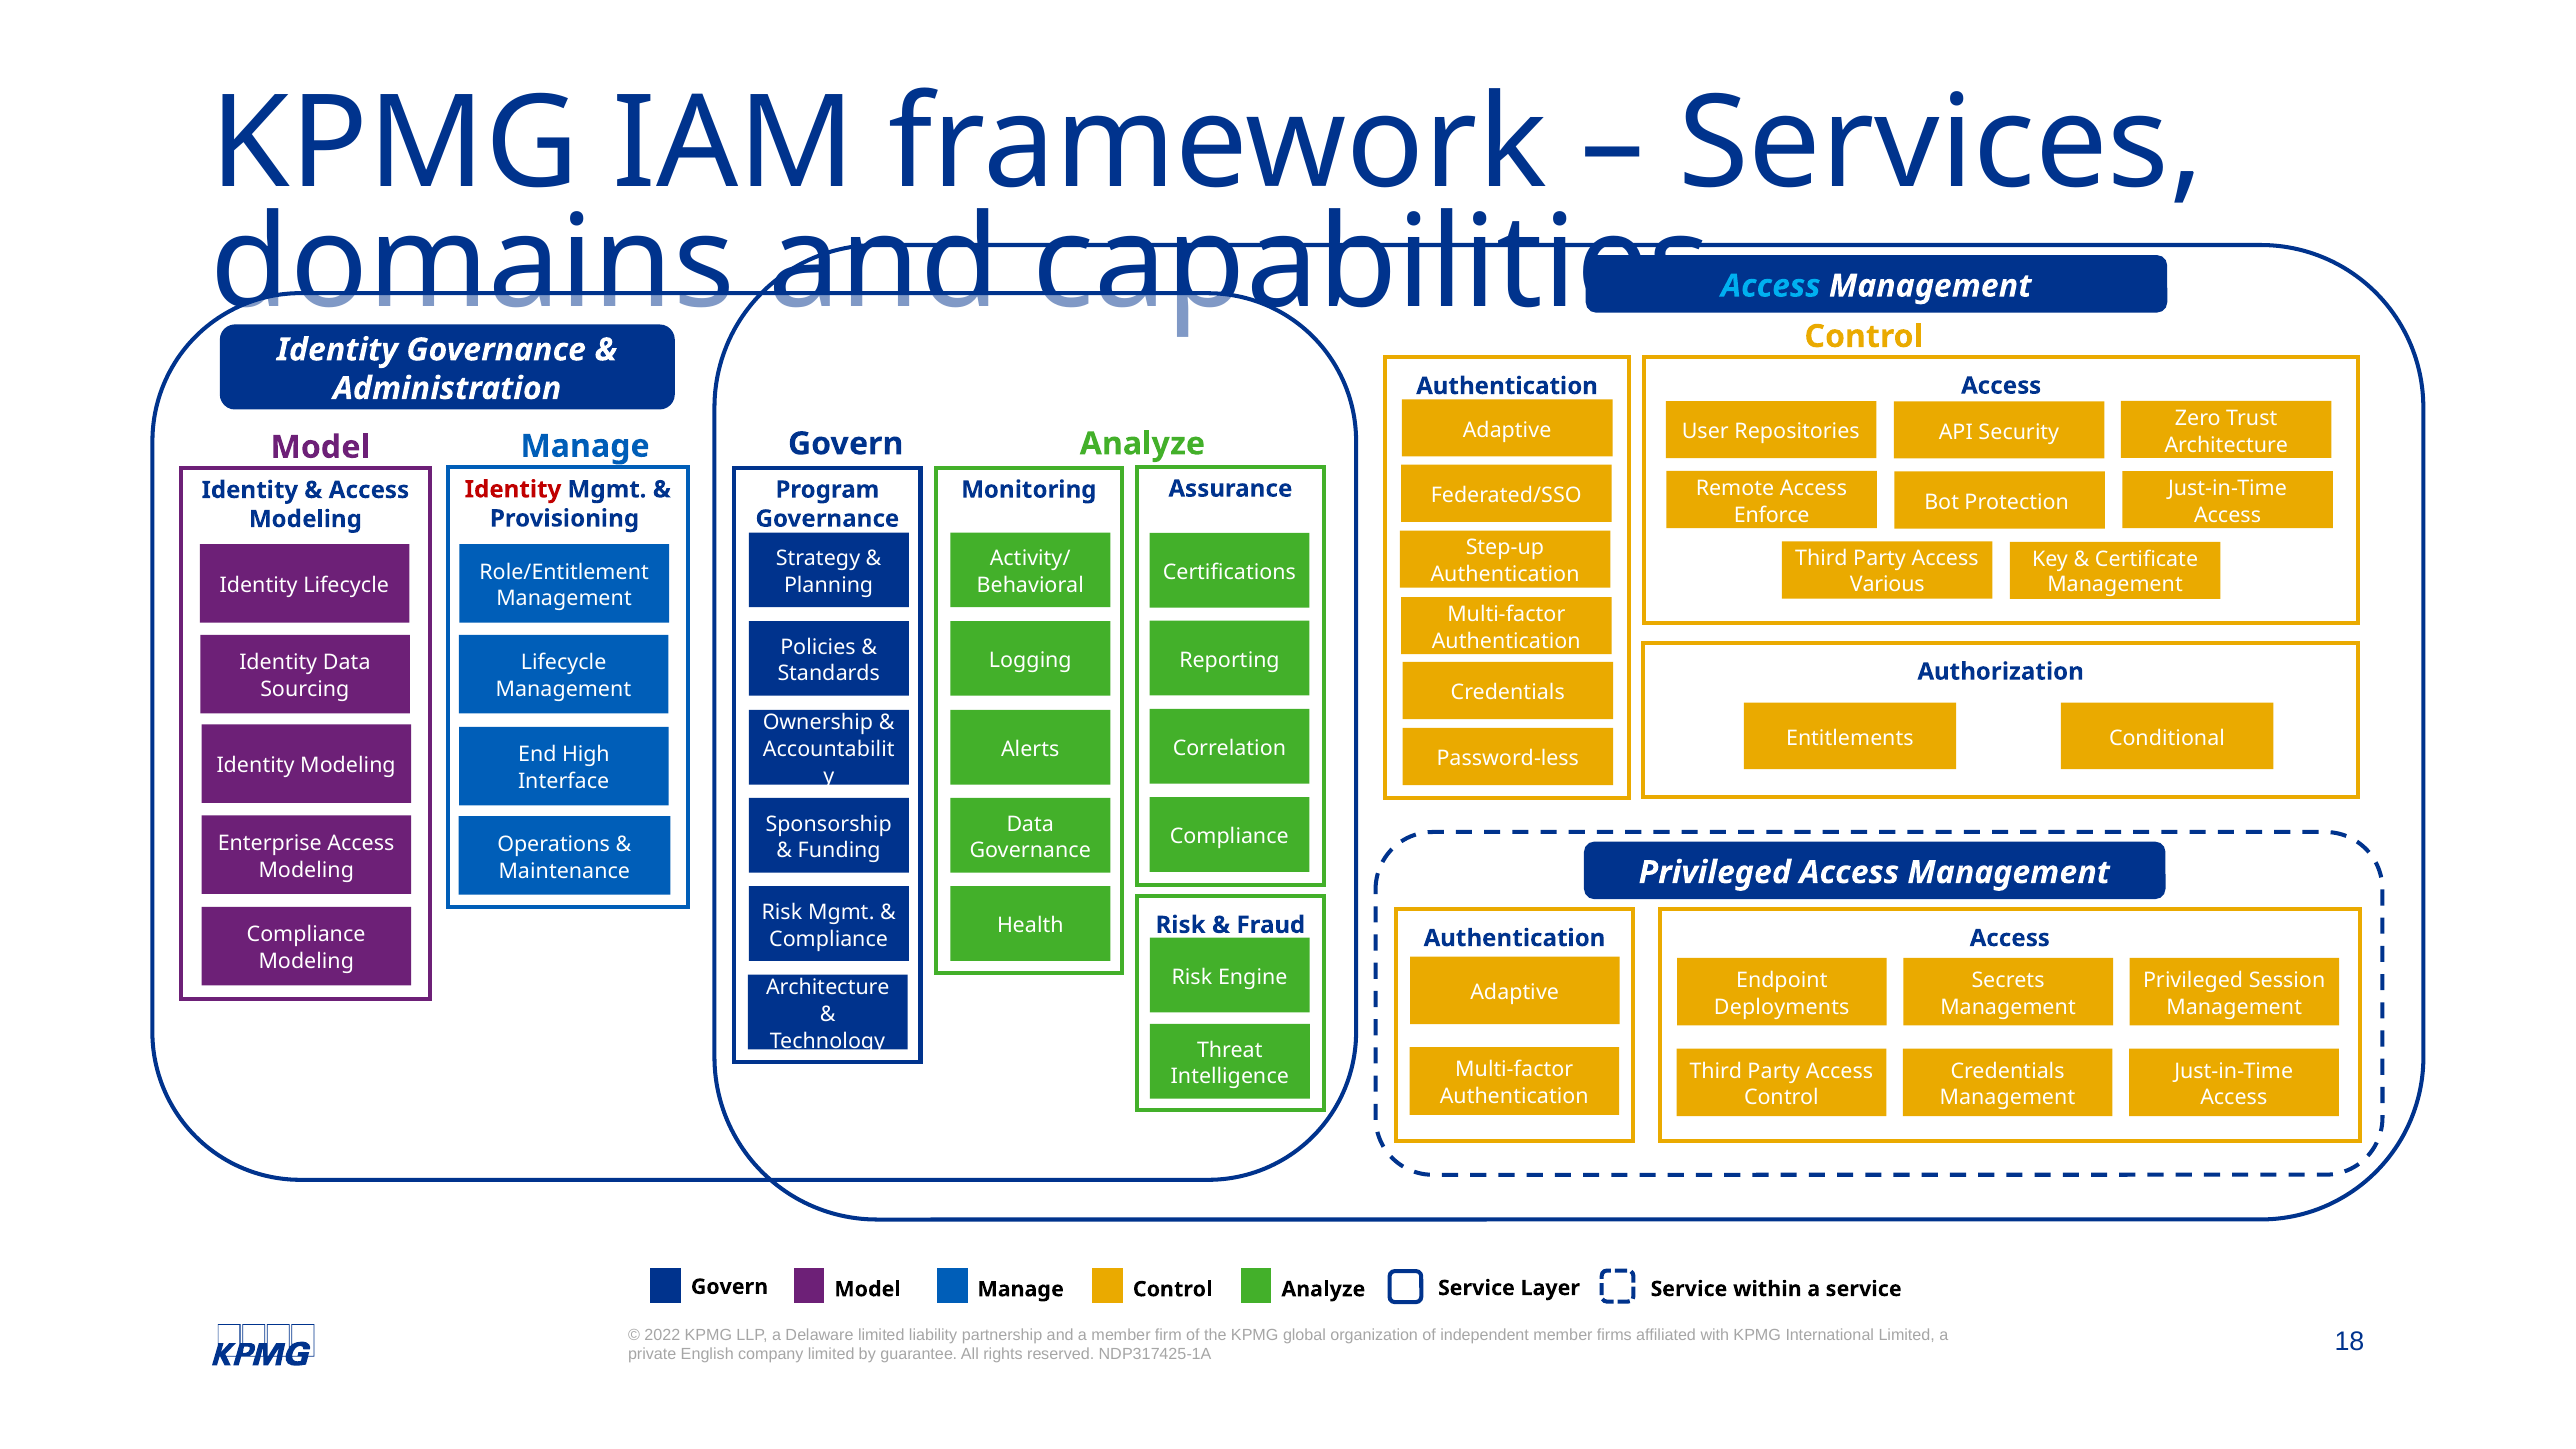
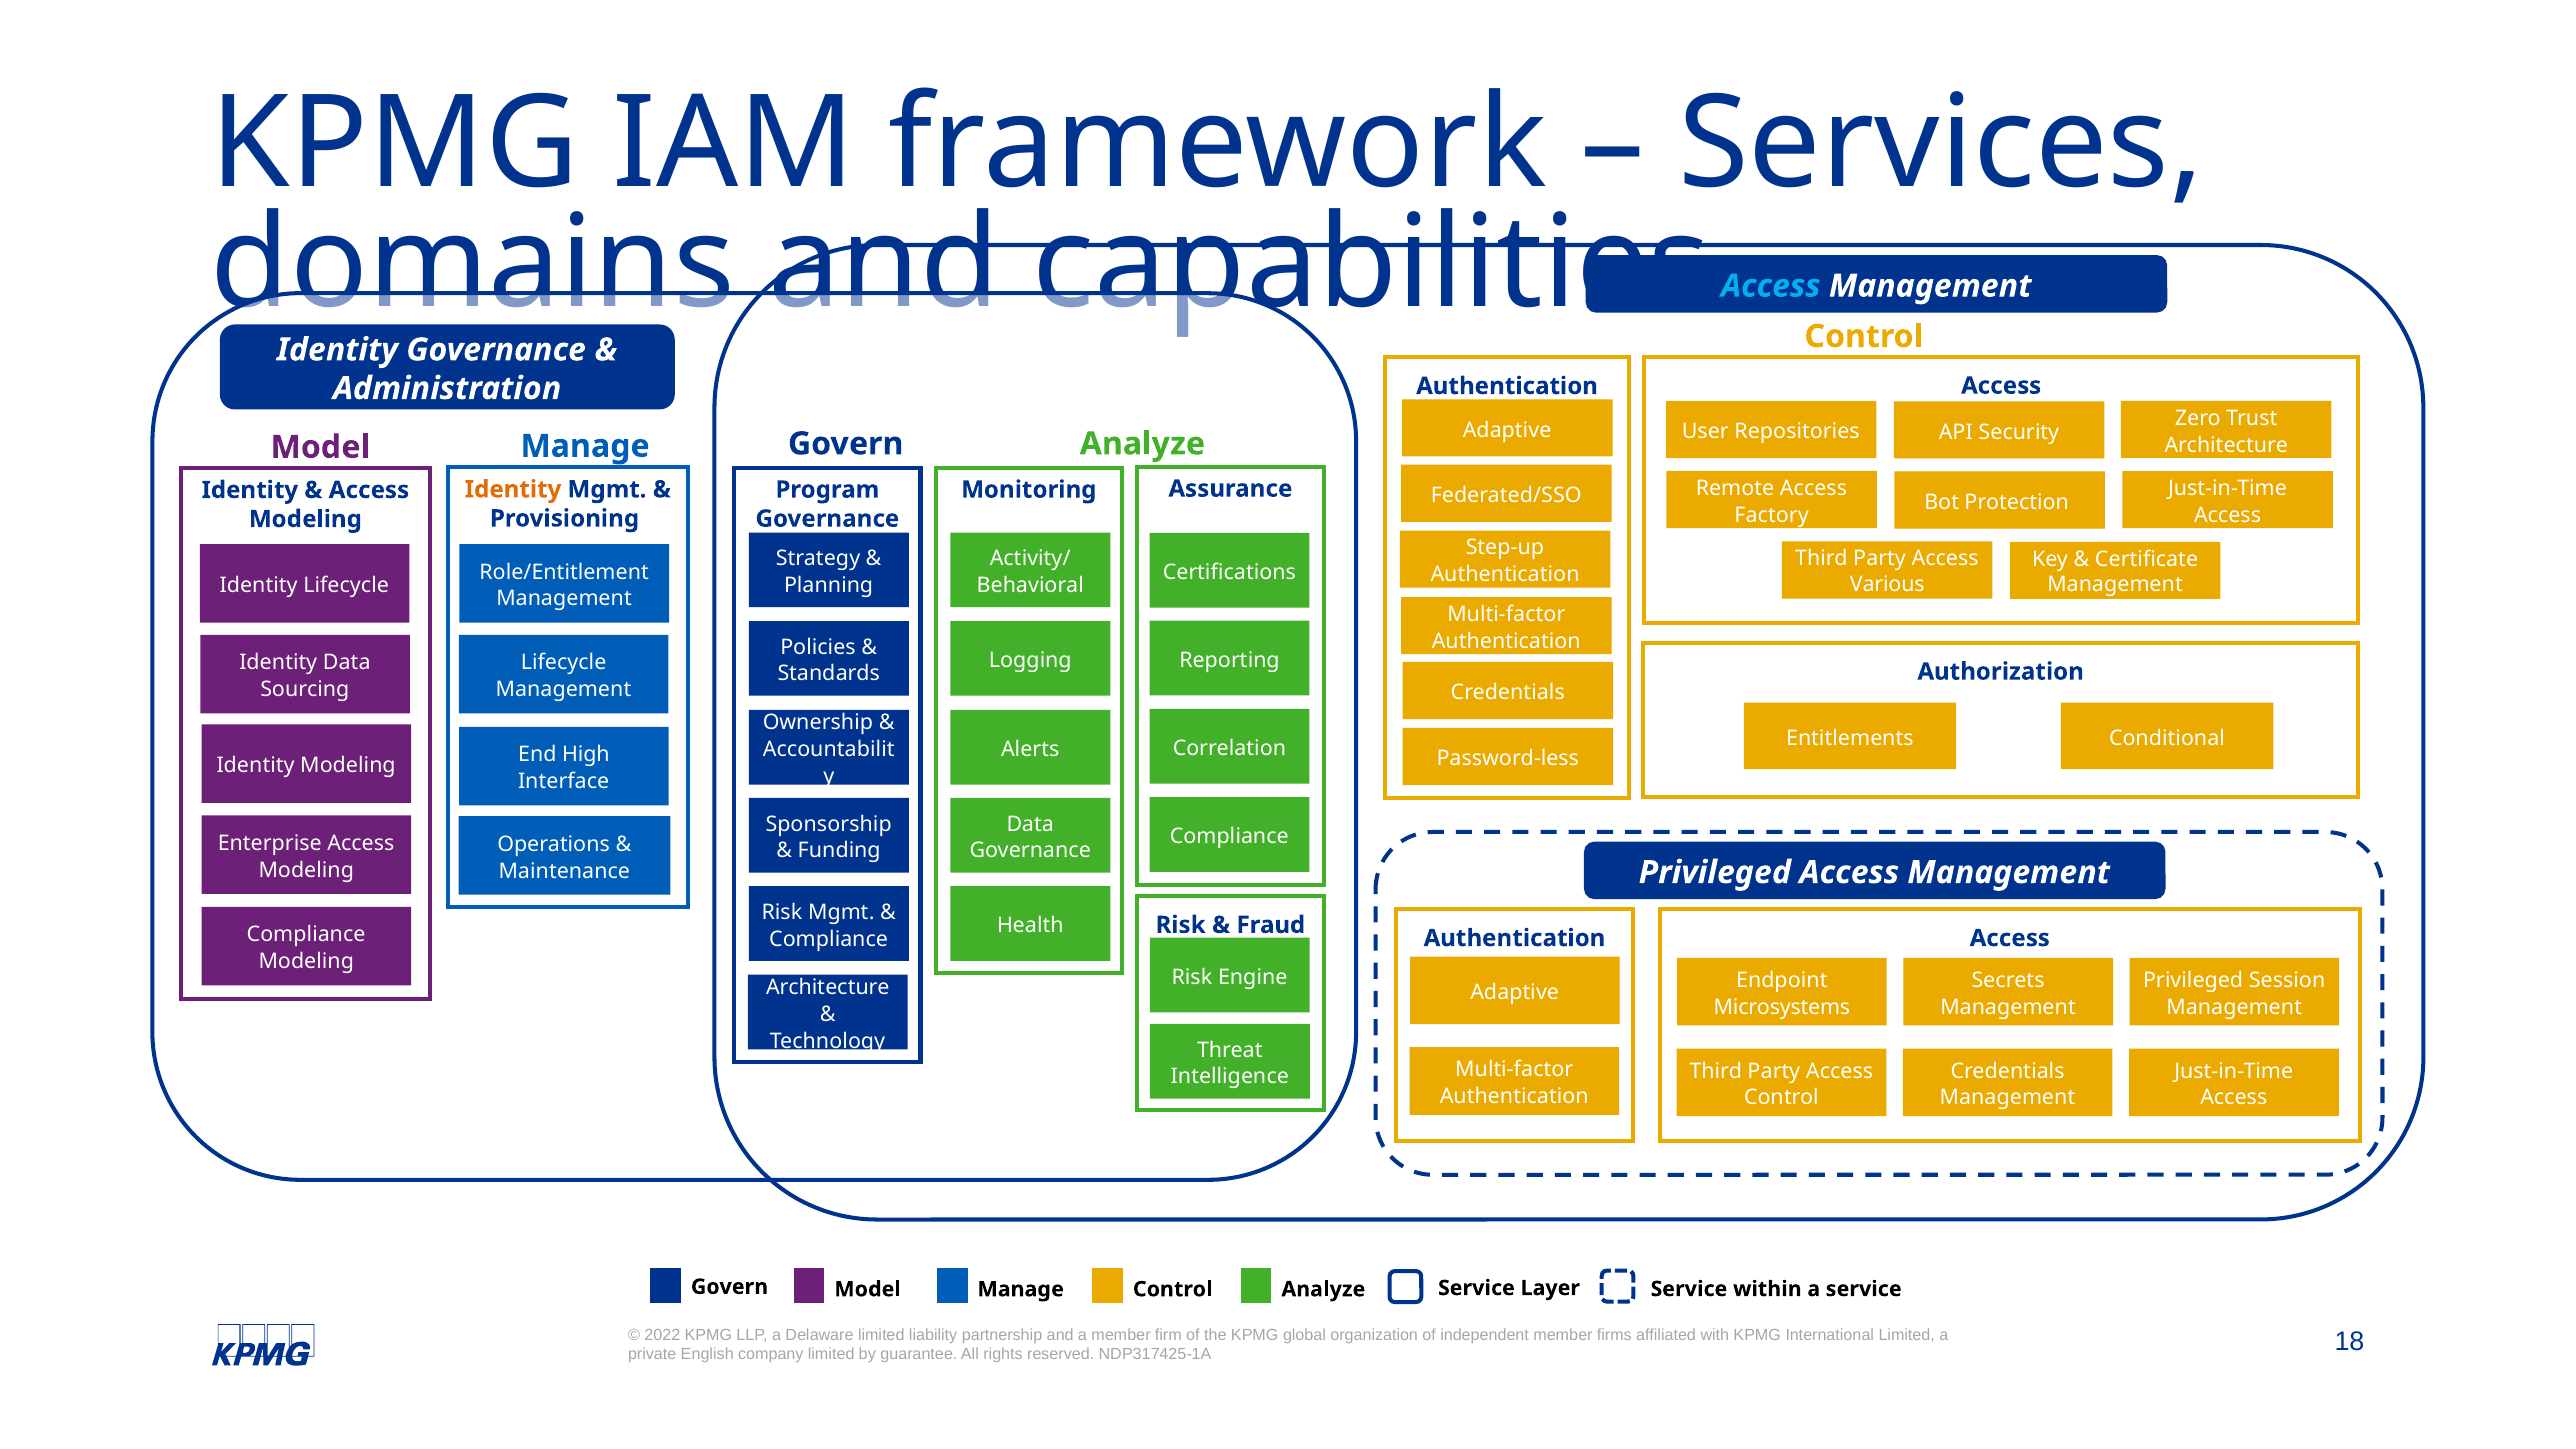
Identity at (513, 489) colour: red -> orange
Enforce: Enforce -> Factory
Deployments: Deployments -> Microsystems
